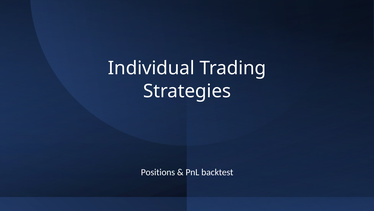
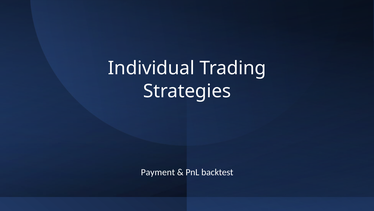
Positions: Positions -> Payment
